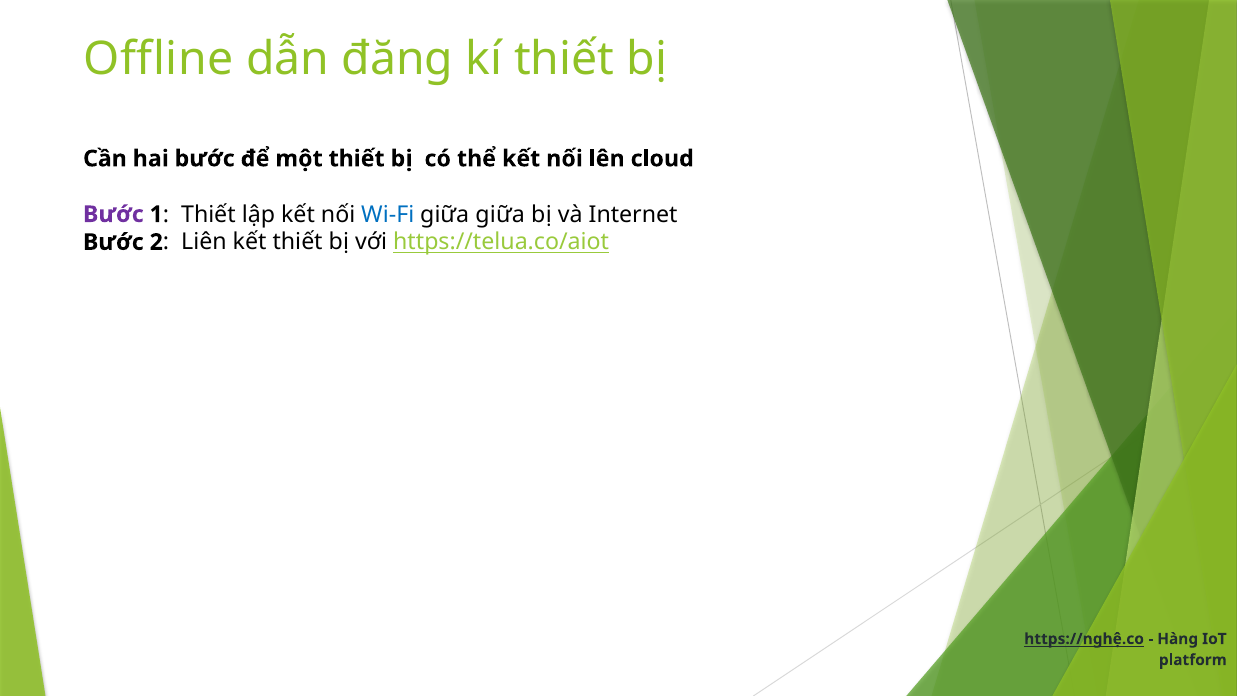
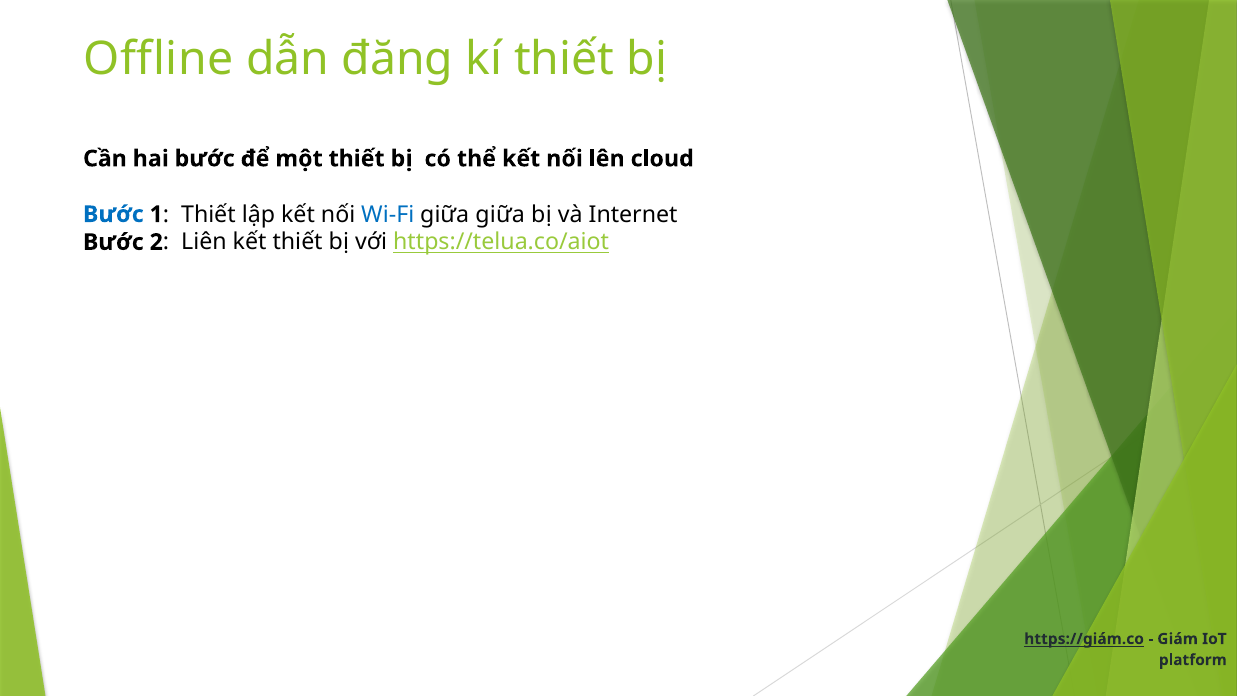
Bước at (113, 214) colour: purple -> blue
https://nghệ.co: https://nghệ.co -> https://giám.co
Hàng: Hàng -> Giám
